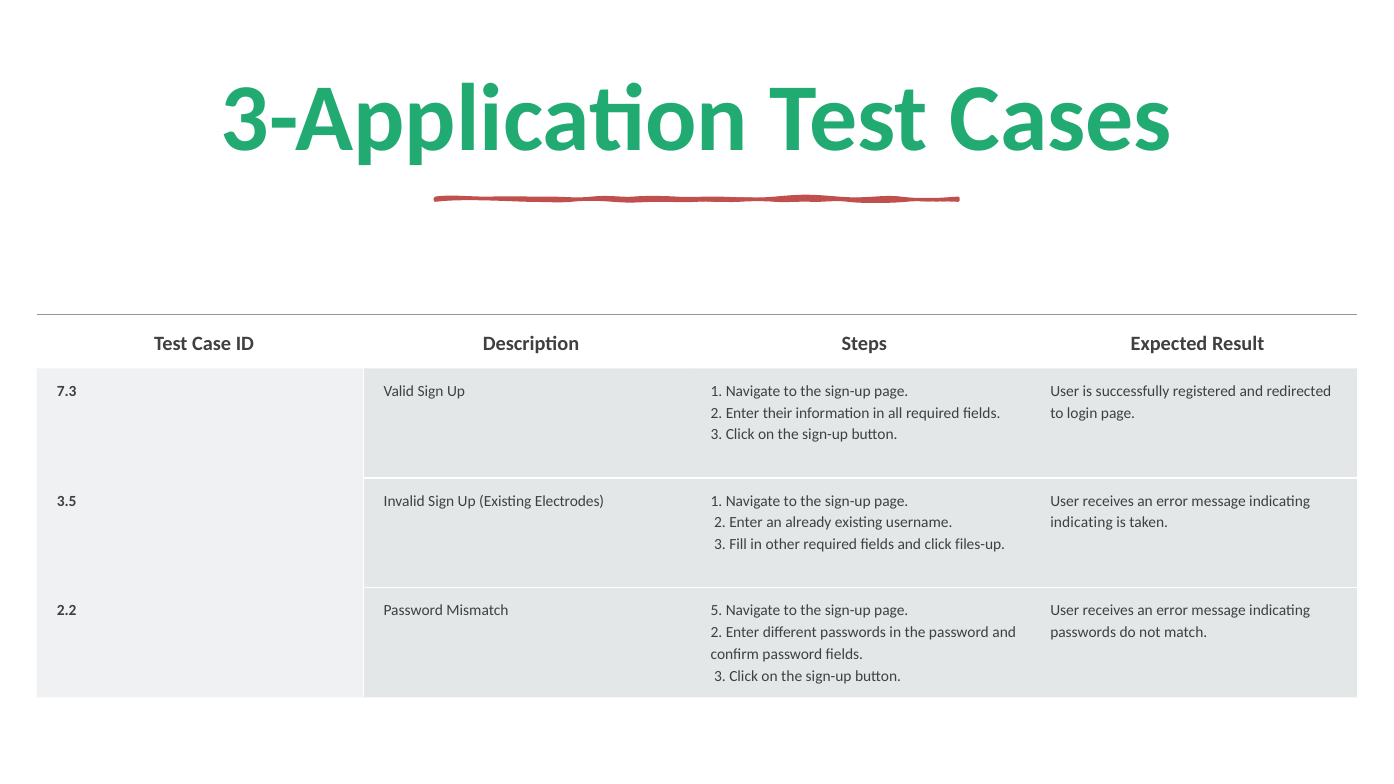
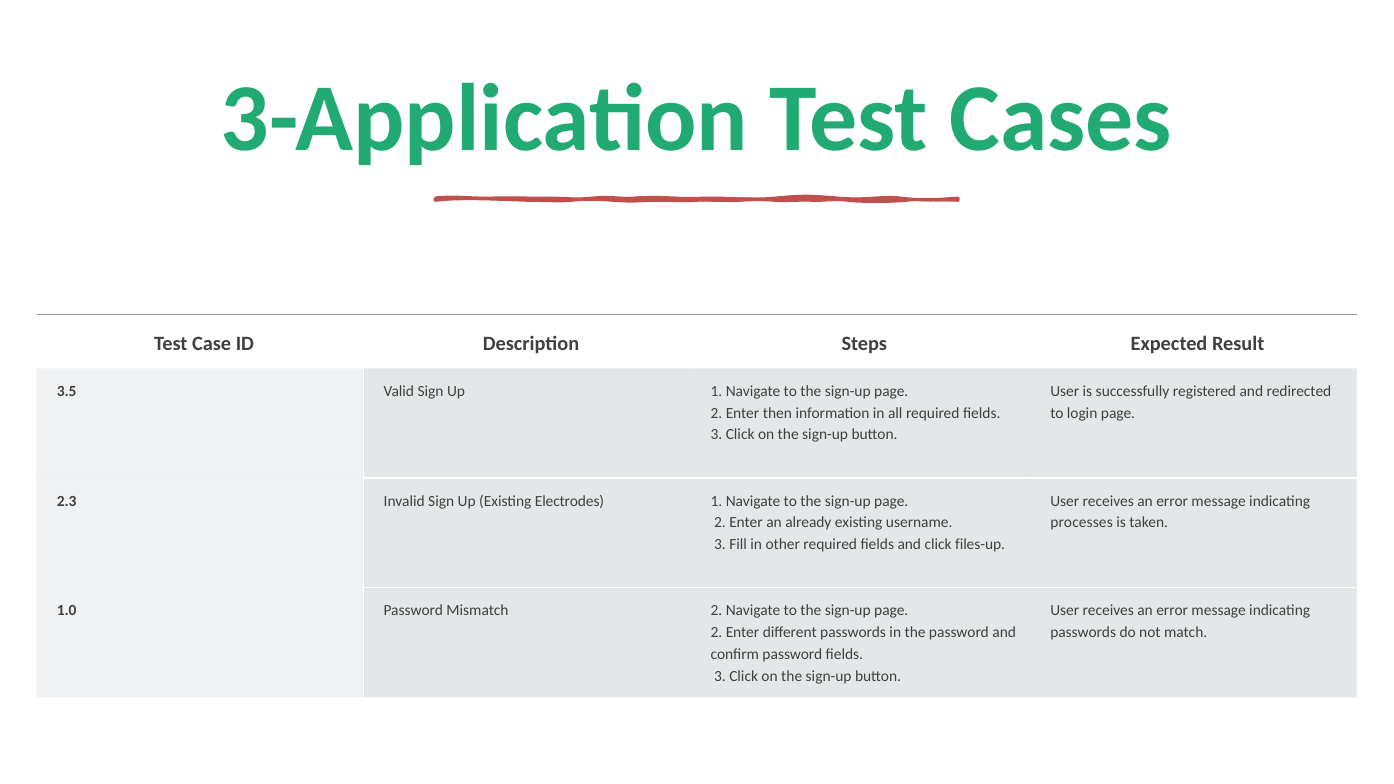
7.3: 7.3 -> 3.5
their: their -> then
3.5: 3.5 -> 2.3
indicating at (1082, 523): indicating -> processes
2.2: 2.2 -> 1.0
Mismatch 5: 5 -> 2
